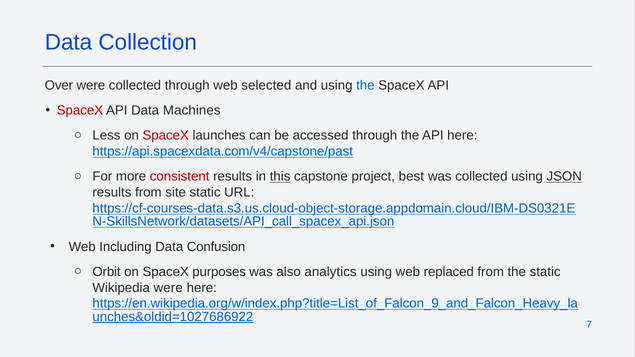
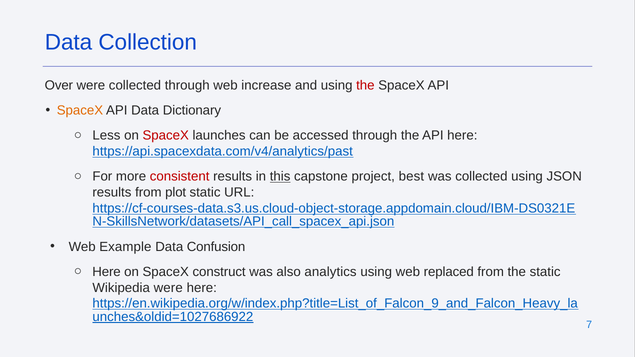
selected: selected -> increase
the at (365, 85) colour: blue -> red
SpaceX at (80, 110) colour: red -> orange
Machines: Machines -> Dictionary
https://api.spacexdata.com/v4/capstone/past: https://api.spacexdata.com/v4/capstone/past -> https://api.spacexdata.com/v4/analytics/past
JSON underline: present -> none
site: site -> plot
Including: Including -> Example
Orbit at (107, 272): Orbit -> Here
purposes: purposes -> construct
